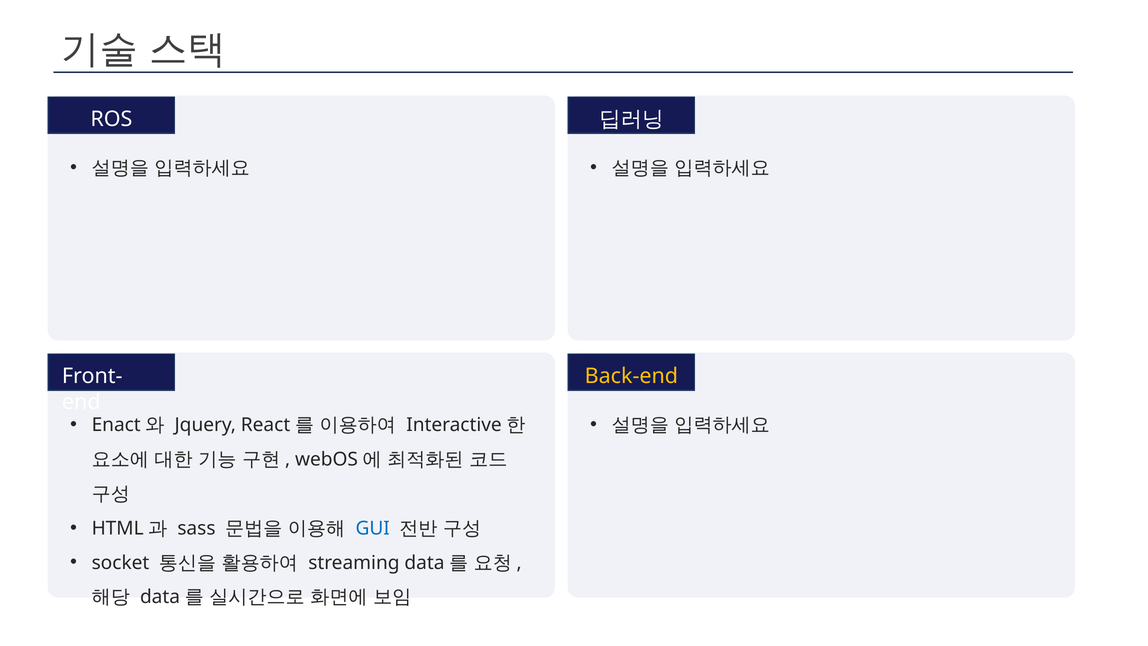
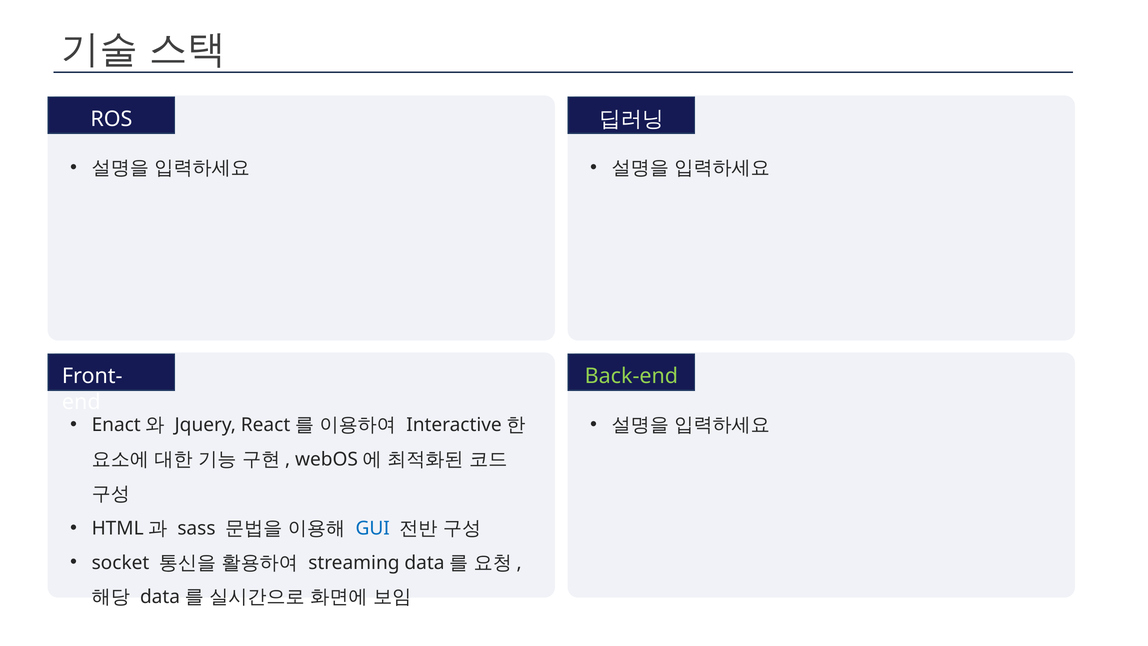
Back-end colour: yellow -> light green
